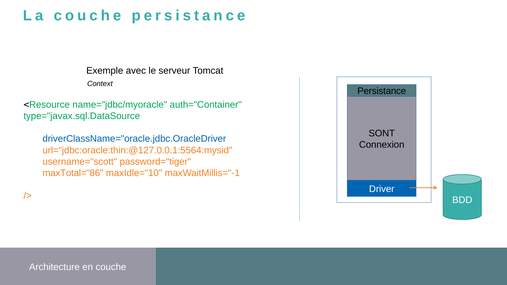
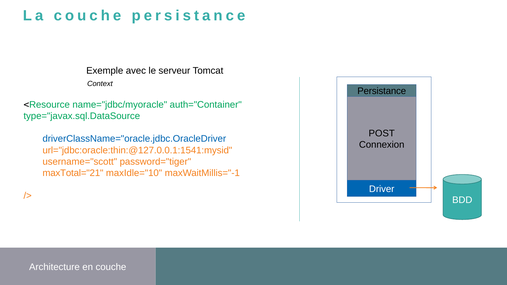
SONT: SONT -> POST
url="jdbc:oracle:thin:@127.0.0.1:5564:mysid: url="jdbc:oracle:thin:@127.0.0.1:5564:mysid -> url="jdbc:oracle:thin:@127.0.0.1:1541:mysid
maxTotal="86: maxTotal="86 -> maxTotal="21
